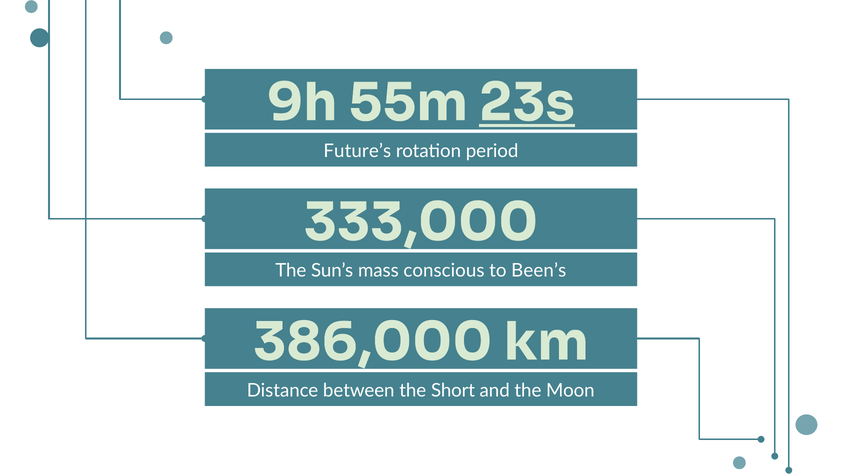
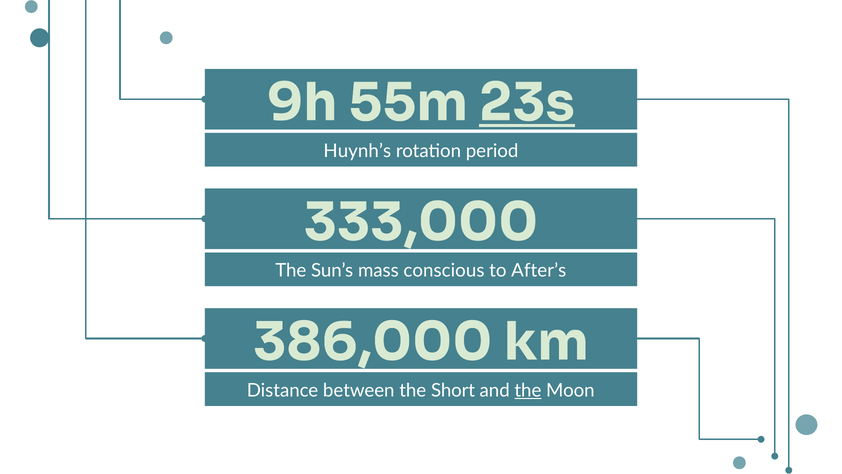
Future’s: Future’s -> Huynh’s
Been’s: Been’s -> After’s
the at (528, 390) underline: none -> present
